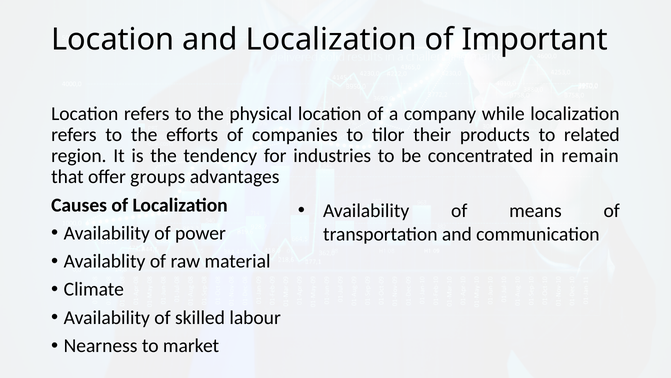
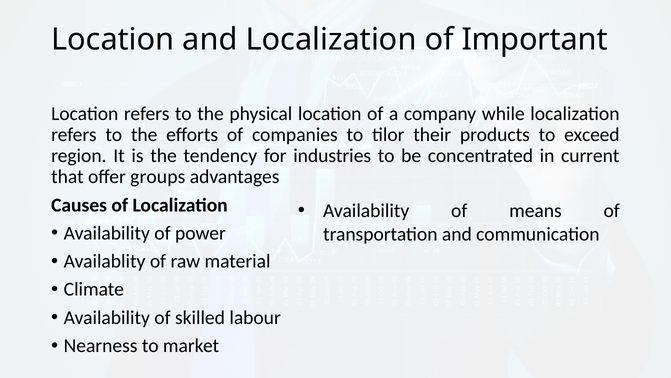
related: related -> exceed
remain: remain -> current
